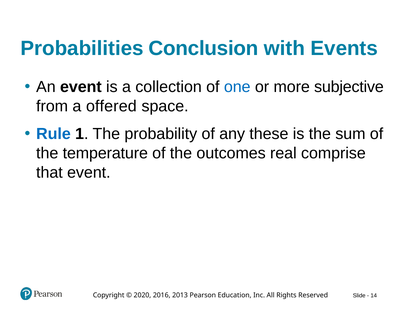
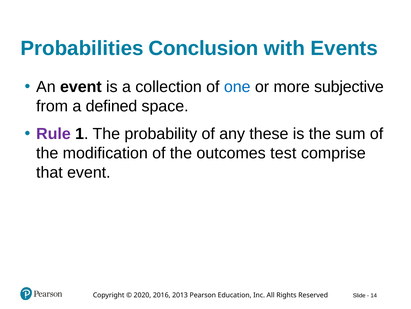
offered: offered -> defined
Rule colour: blue -> purple
temperature: temperature -> modification
real: real -> test
